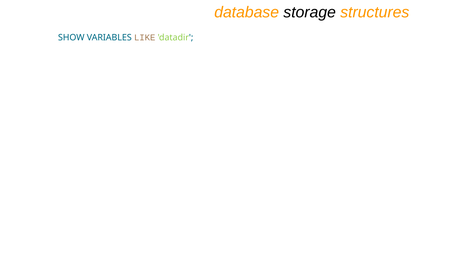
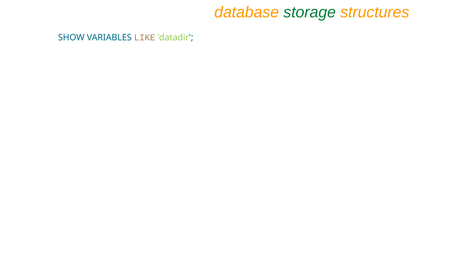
storage colour: black -> green
